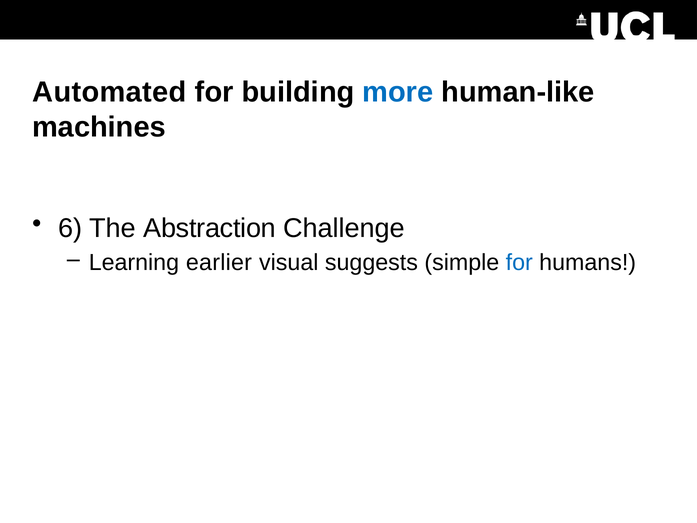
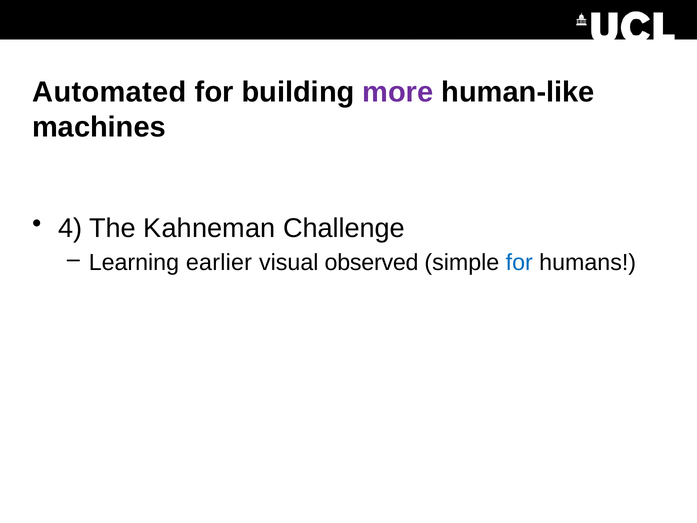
more colour: blue -> purple
6: 6 -> 4
Abstraction: Abstraction -> Kahneman
suggests: suggests -> observed
